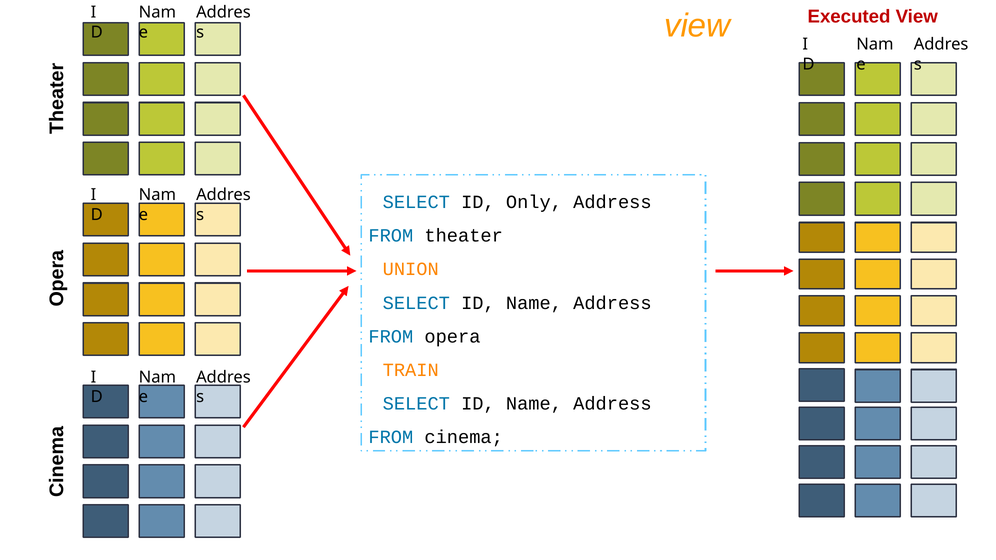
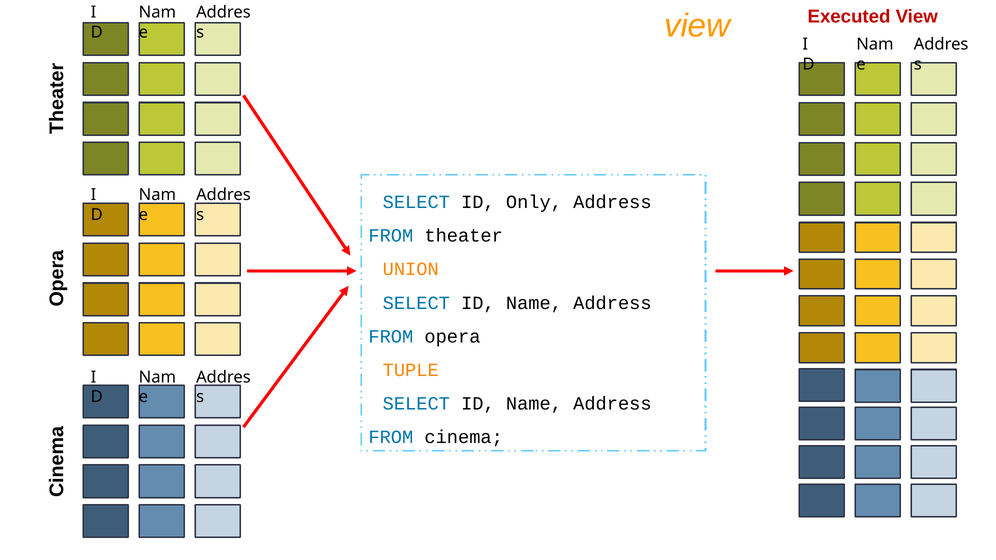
TRAIN: TRAIN -> TUPLE
